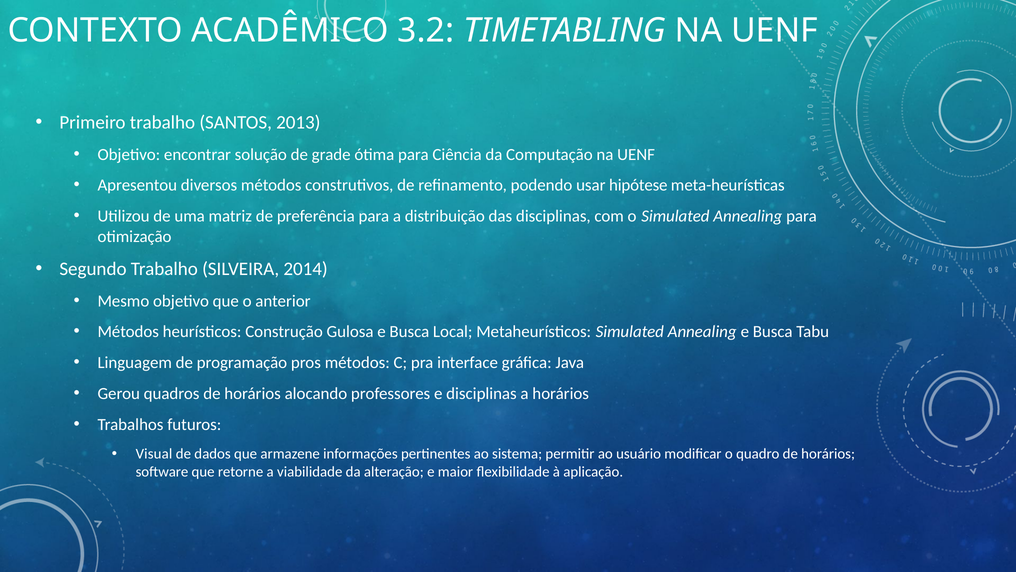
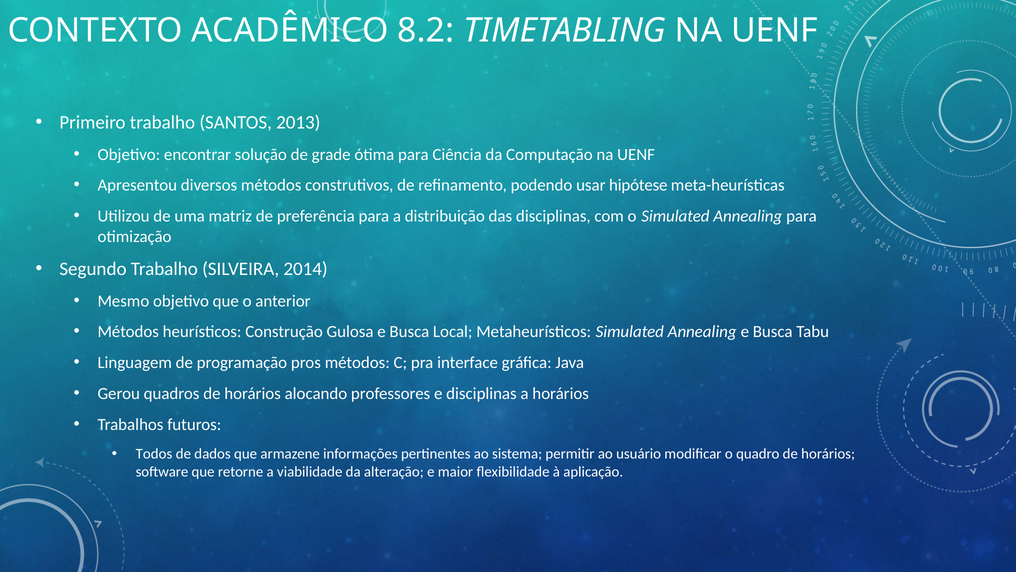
3.2: 3.2 -> 8.2
Visual: Visual -> Todos
